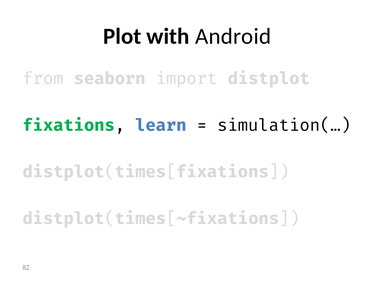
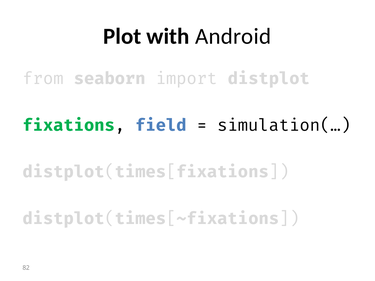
learn: learn -> field
